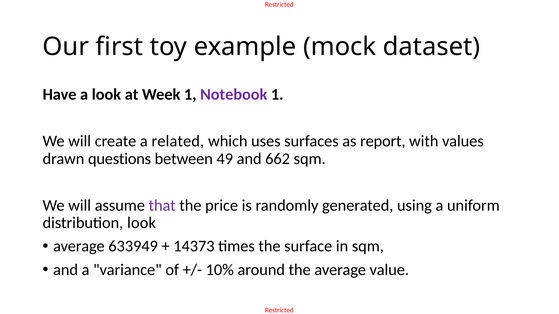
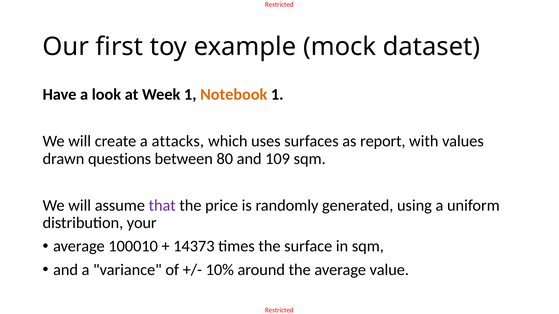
Notebook colour: purple -> orange
related: related -> attacks
49: 49 -> 80
662: 662 -> 109
distribution look: look -> your
633949: 633949 -> 100010
